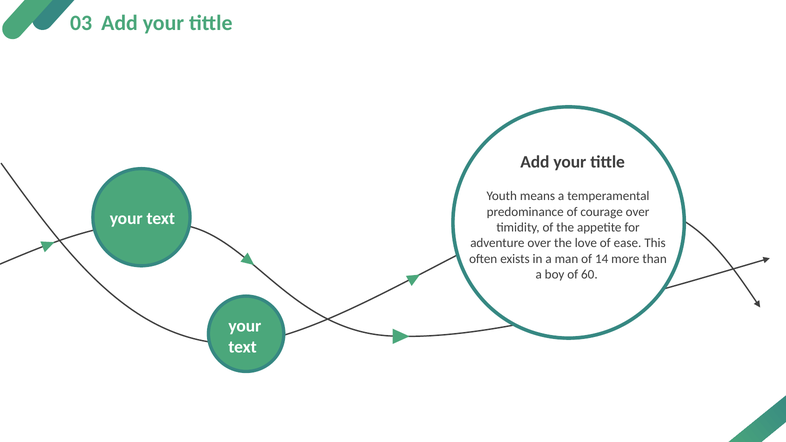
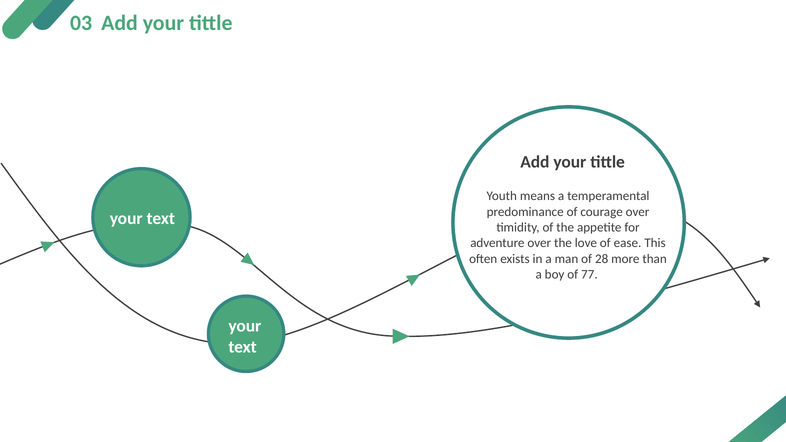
14: 14 -> 28
60: 60 -> 77
